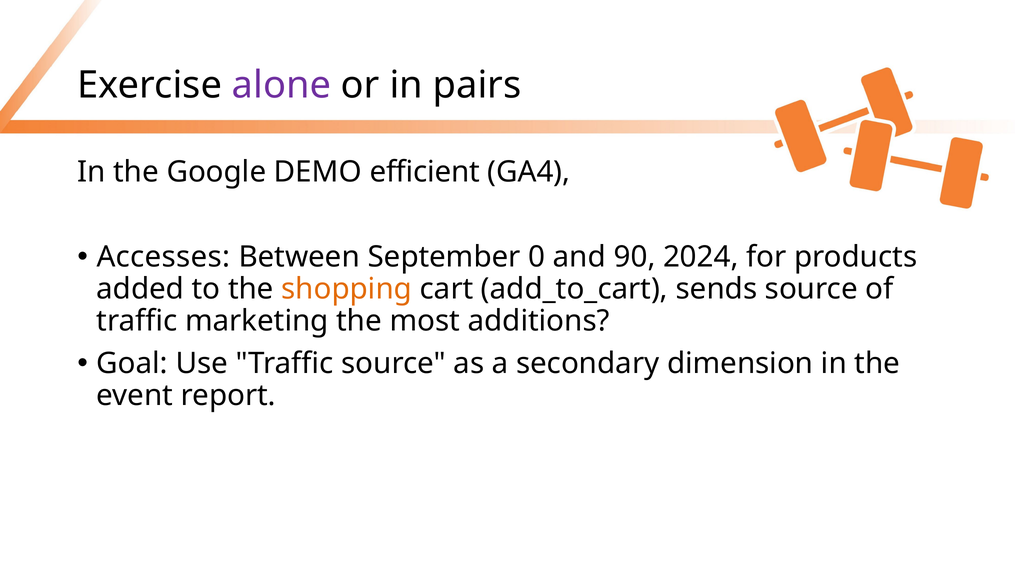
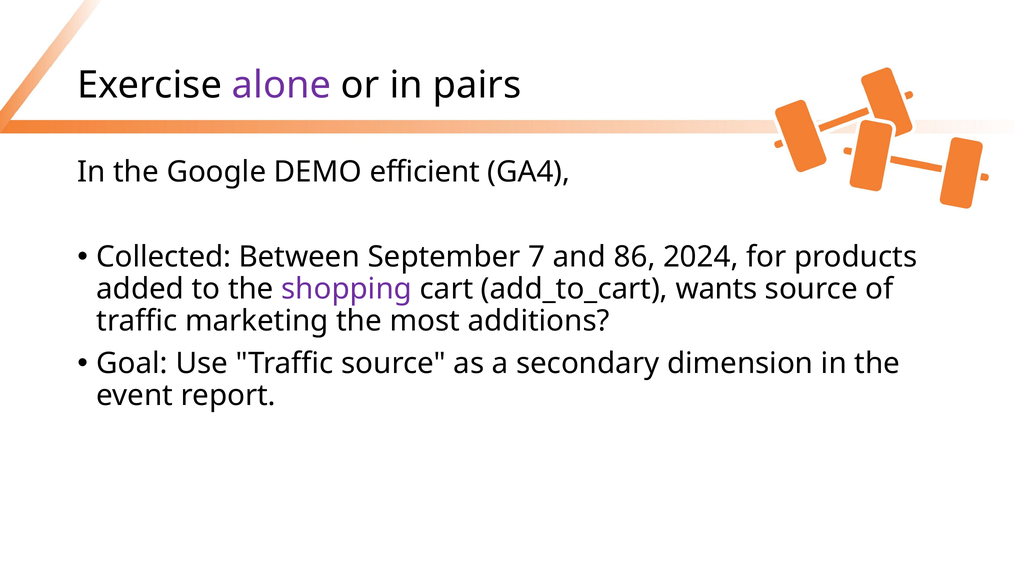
Accesses: Accesses -> Collected
0: 0 -> 7
90: 90 -> 86
shopping colour: orange -> purple
sends: sends -> wants
